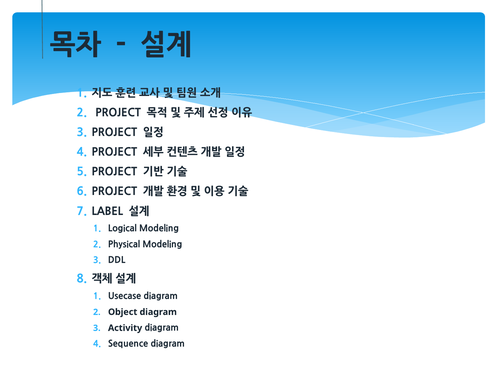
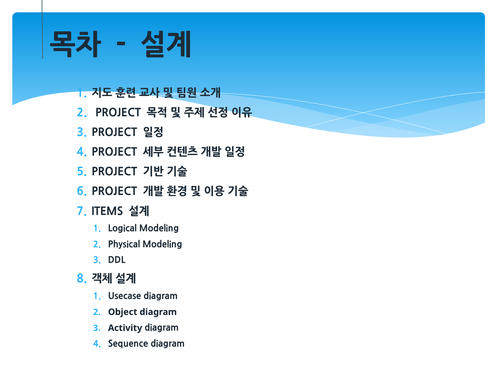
LABEL: LABEL -> ITEMS
